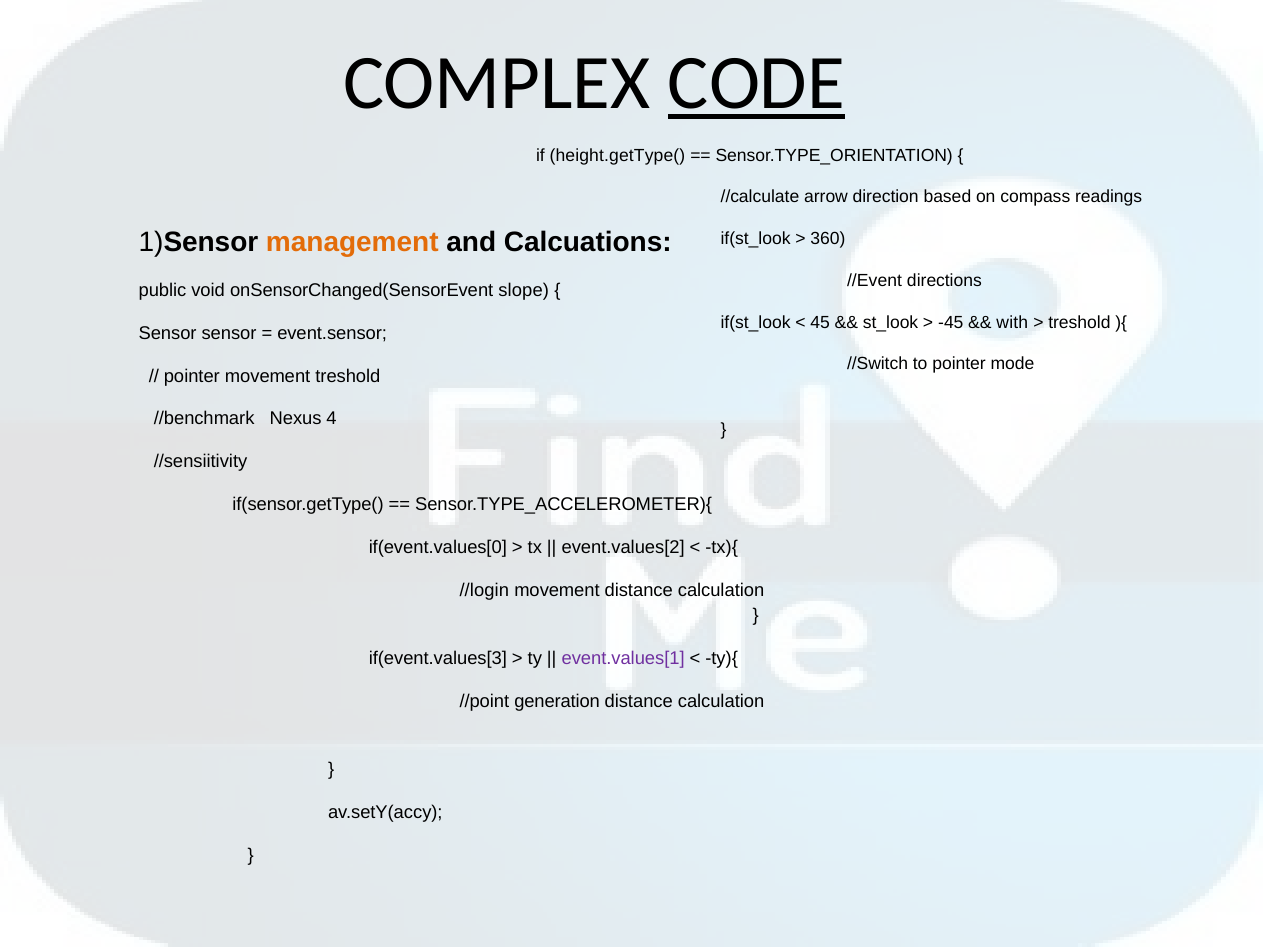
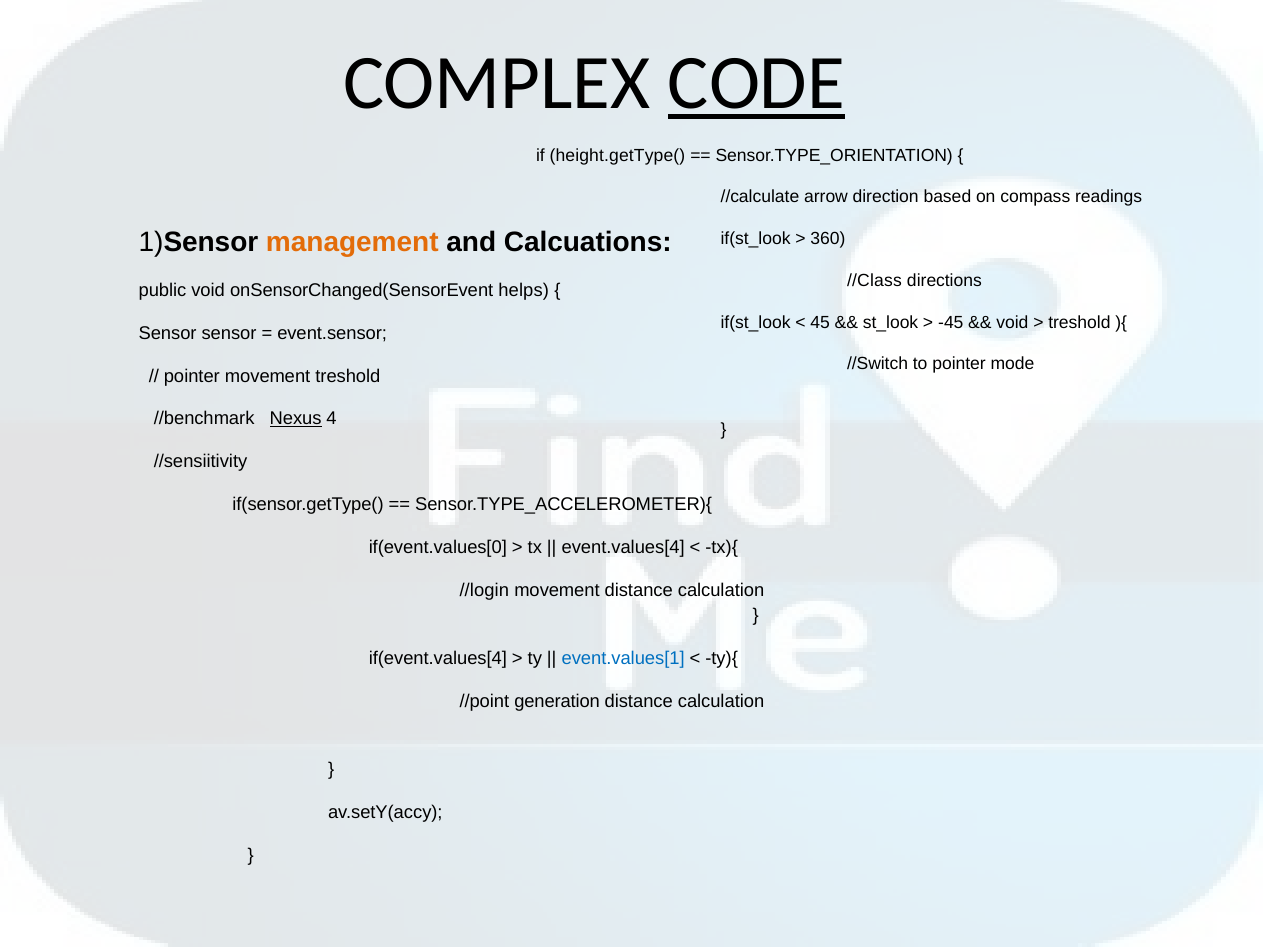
//Event: //Event -> //Class
slope: slope -> helps
with at (1012, 322): with -> void
Nexus underline: none -> present
event.values[2: event.values[2 -> event.values[4
if(event.values[3: if(event.values[3 -> if(event.values[4
event.values[1 colour: purple -> blue
